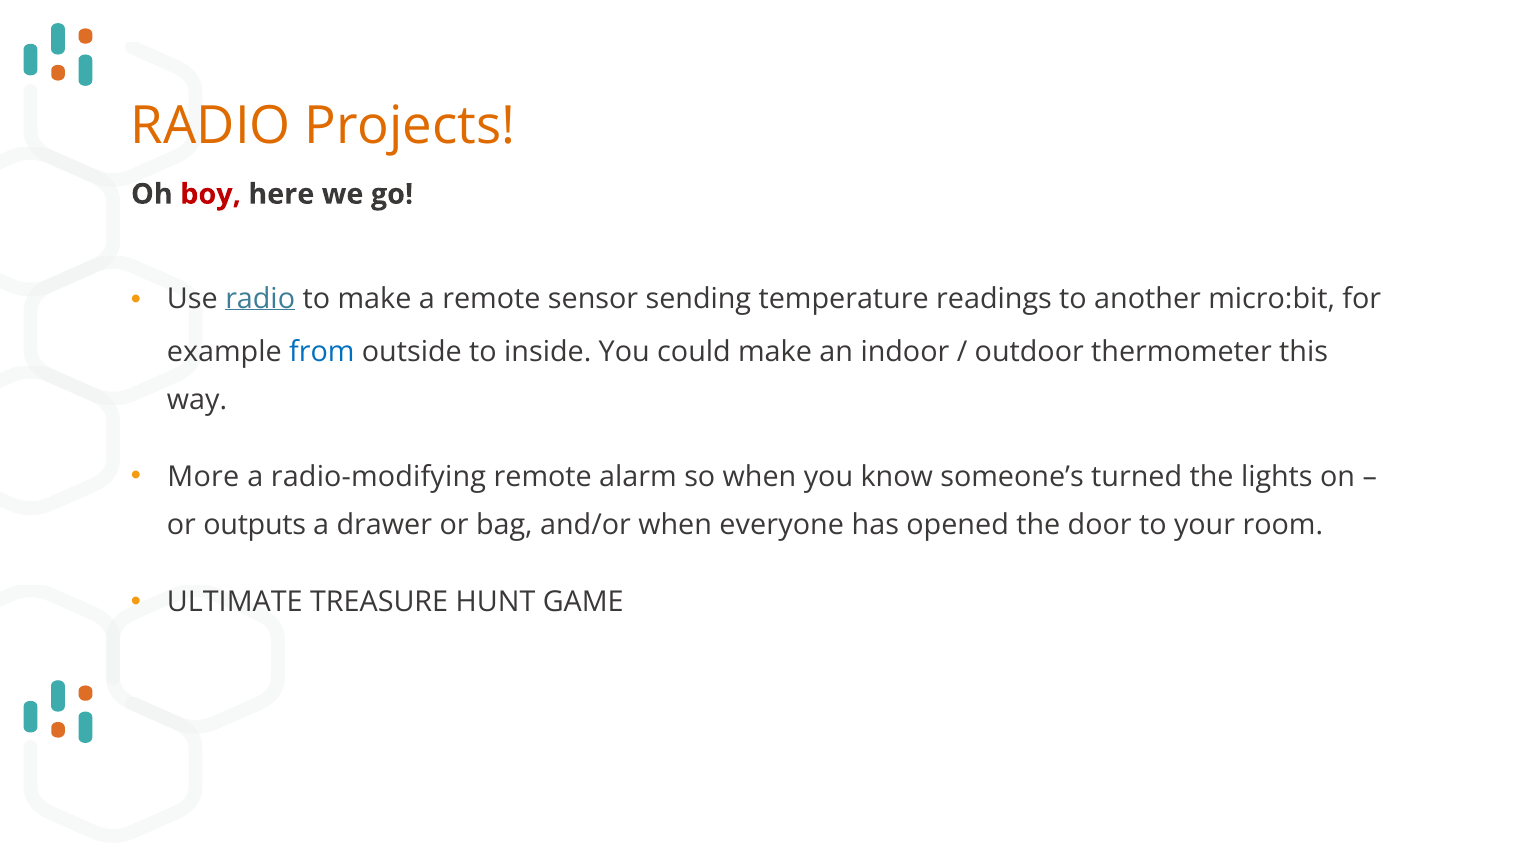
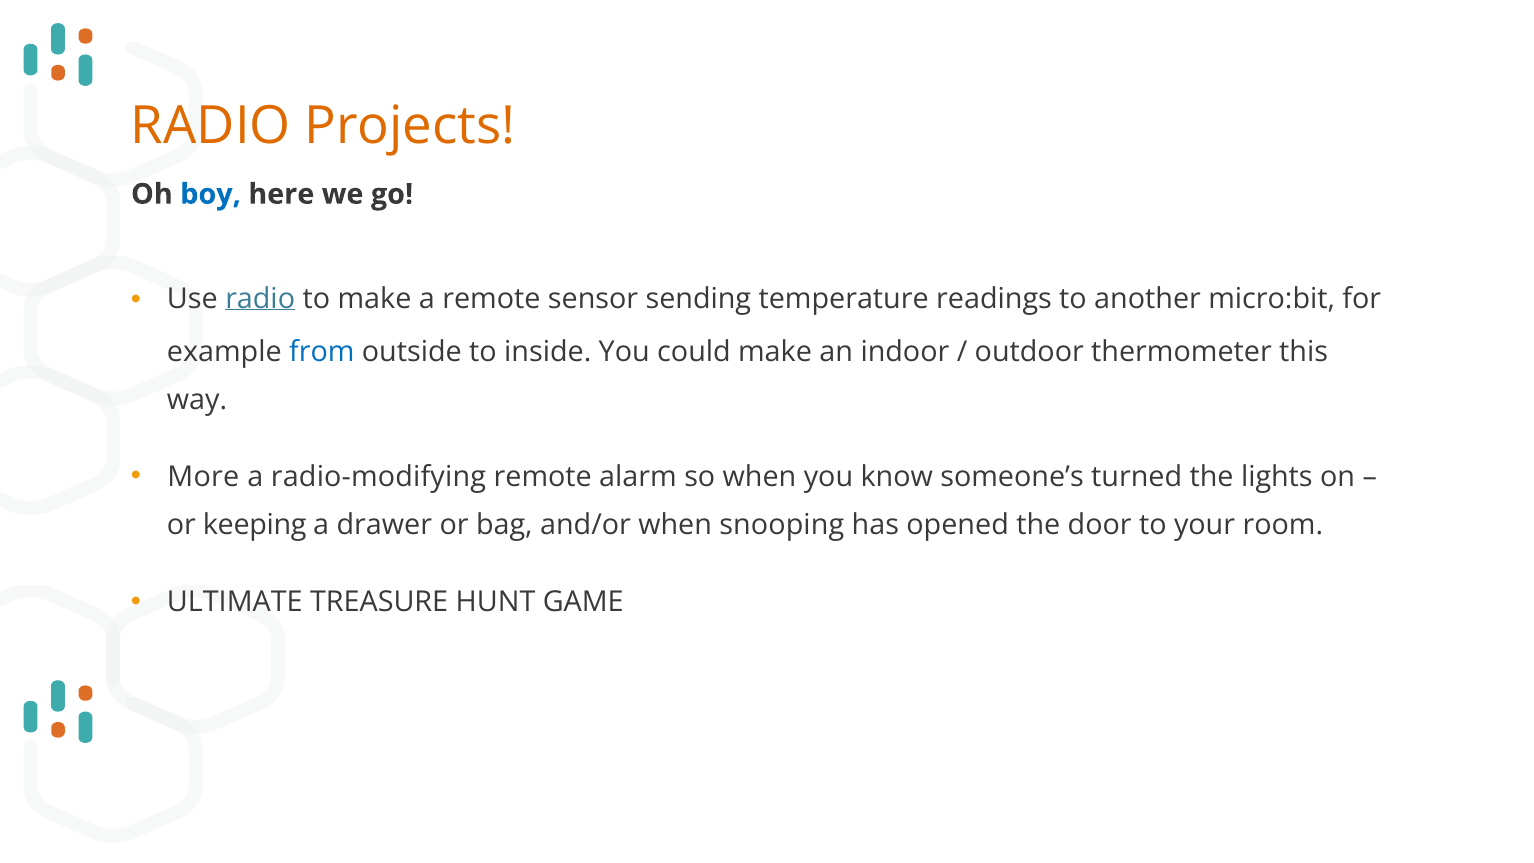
boy colour: red -> blue
outputs: outputs -> keeping
everyone: everyone -> snooping
